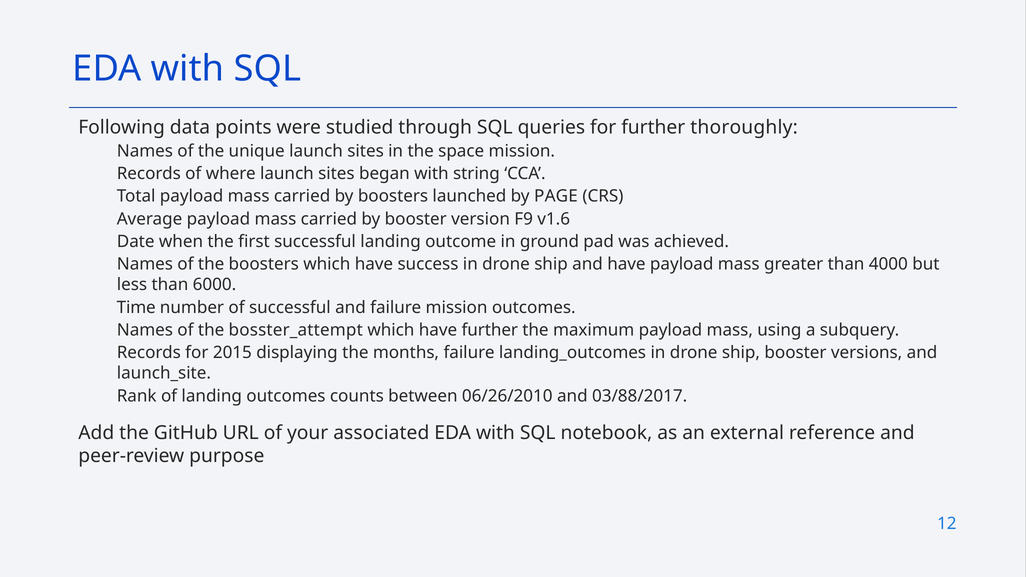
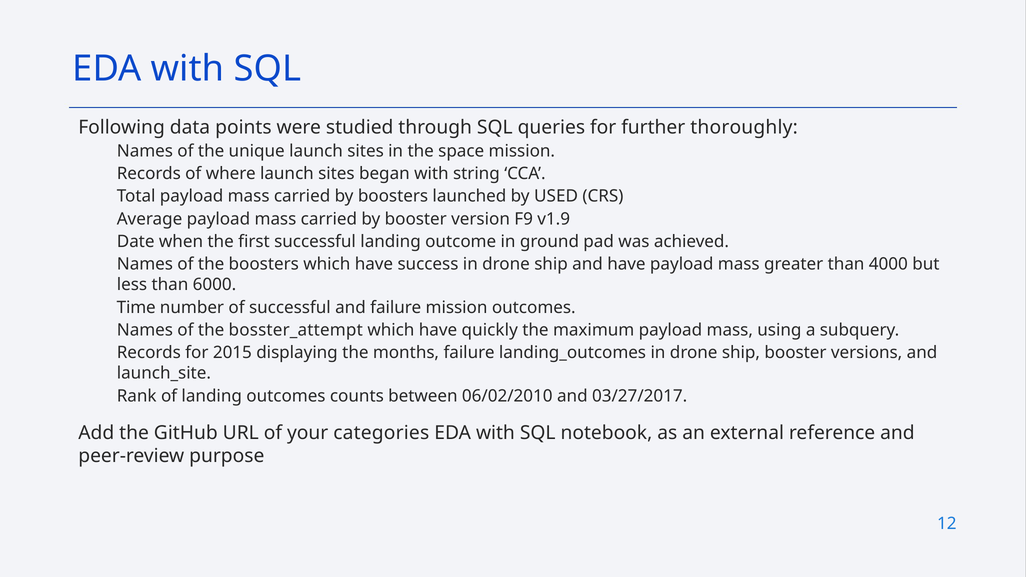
PAGE: PAGE -> USED
v1.6: v1.6 -> v1.9
have further: further -> quickly
06/26/2010: 06/26/2010 -> 06/02/2010
03/88/2017: 03/88/2017 -> 03/27/2017
associated: associated -> categories
